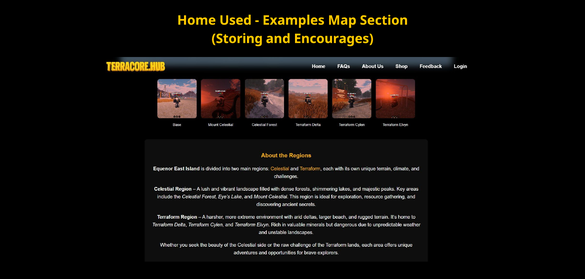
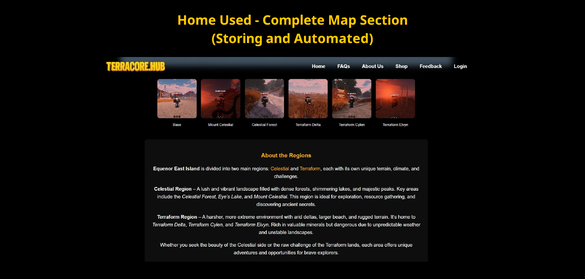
Examples: Examples -> Complete
Encourages: Encourages -> Automated
